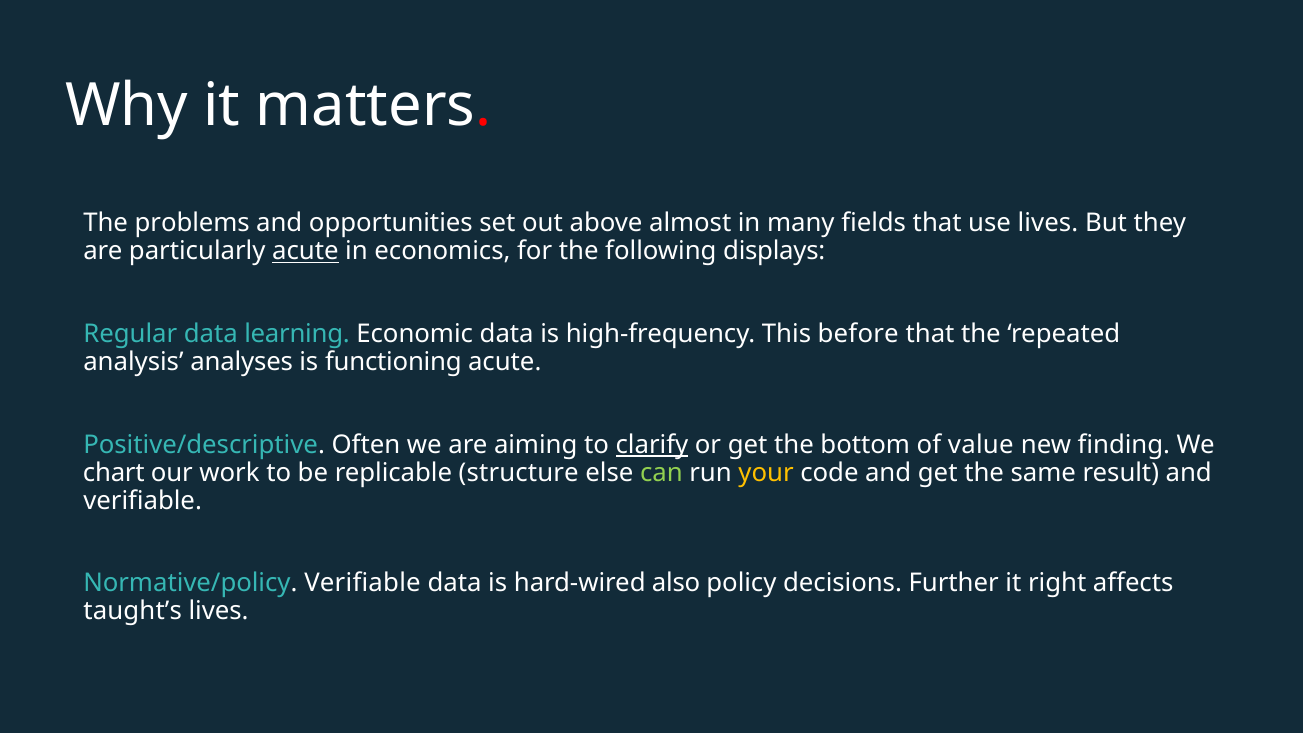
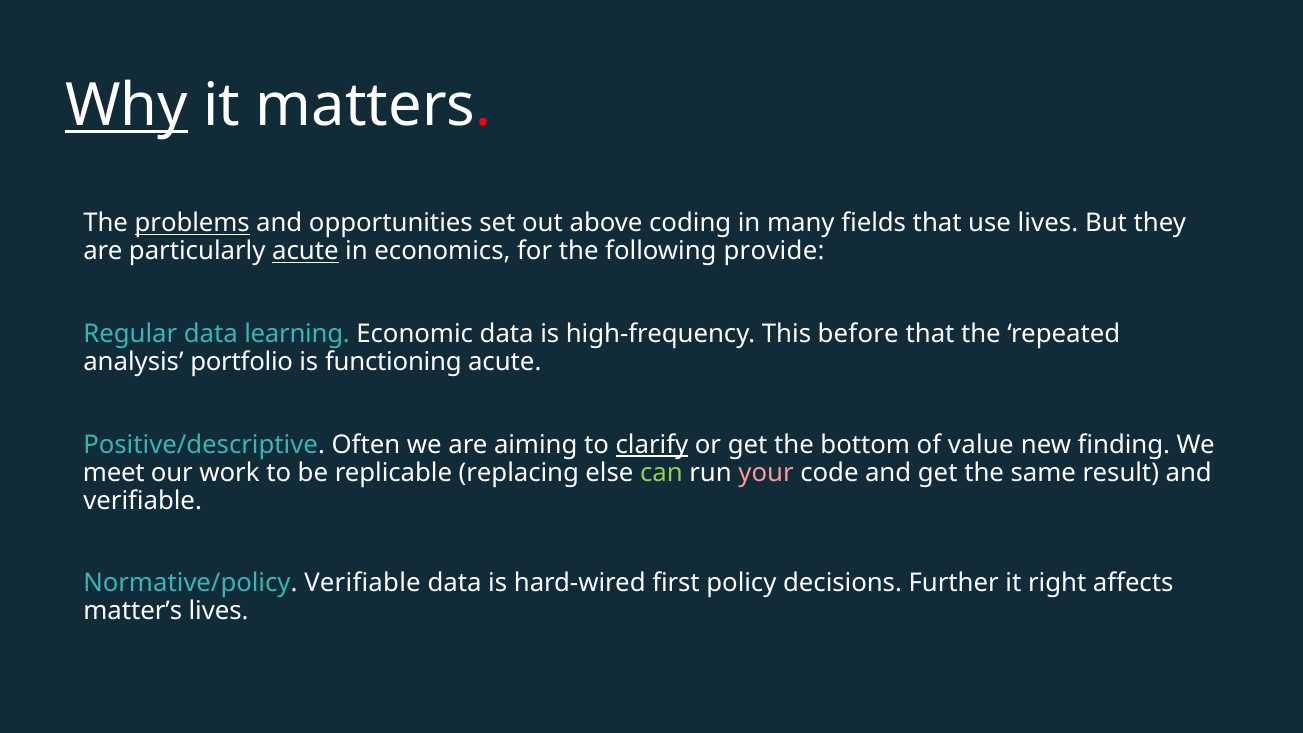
Why underline: none -> present
problems underline: none -> present
almost: almost -> coding
displays: displays -> provide
analyses: analyses -> portfolio
chart: chart -> meet
structure: structure -> replacing
your colour: yellow -> pink
also: also -> first
taught’s: taught’s -> matter’s
